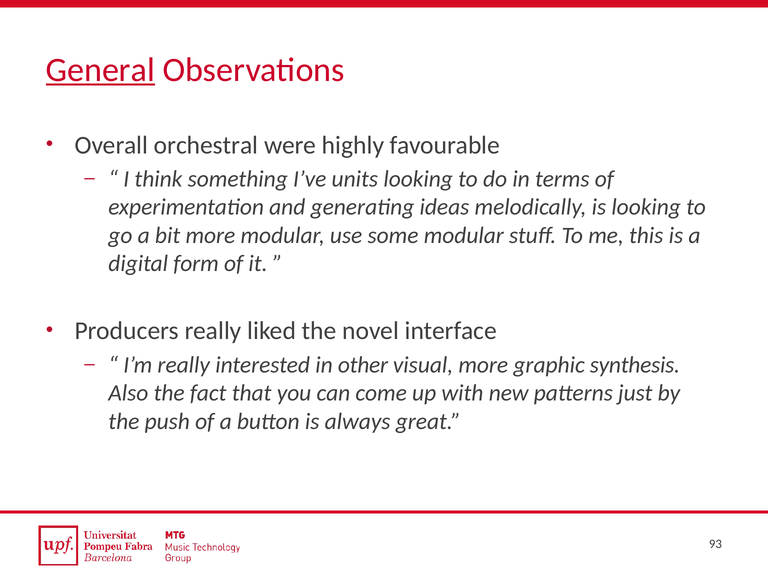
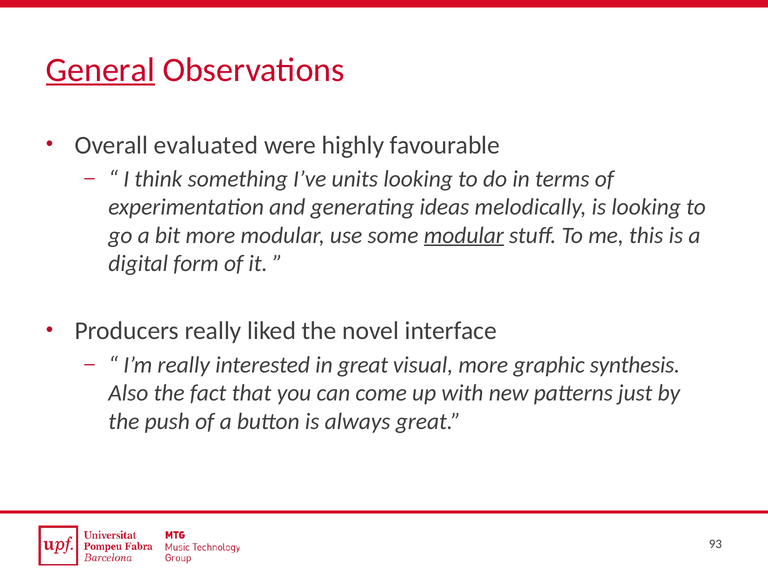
orchestral: orchestral -> evaluated
modular at (464, 235) underline: none -> present
in other: other -> great
